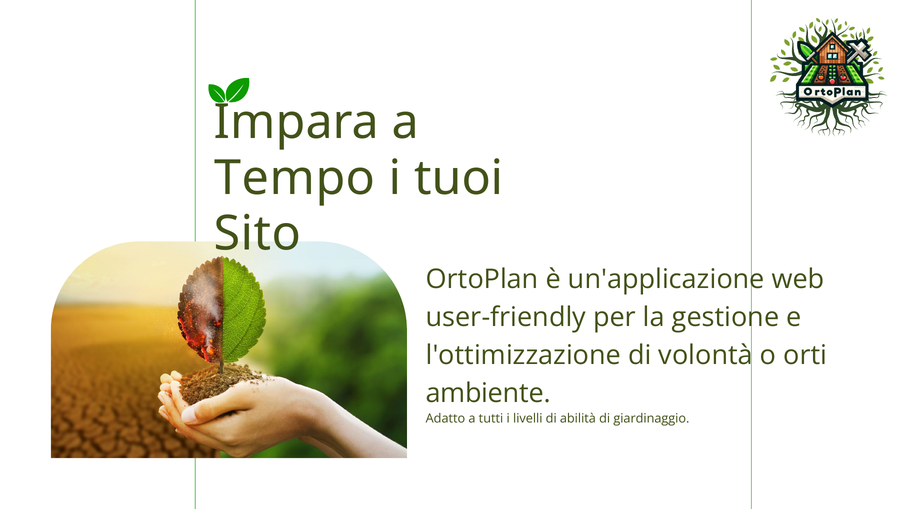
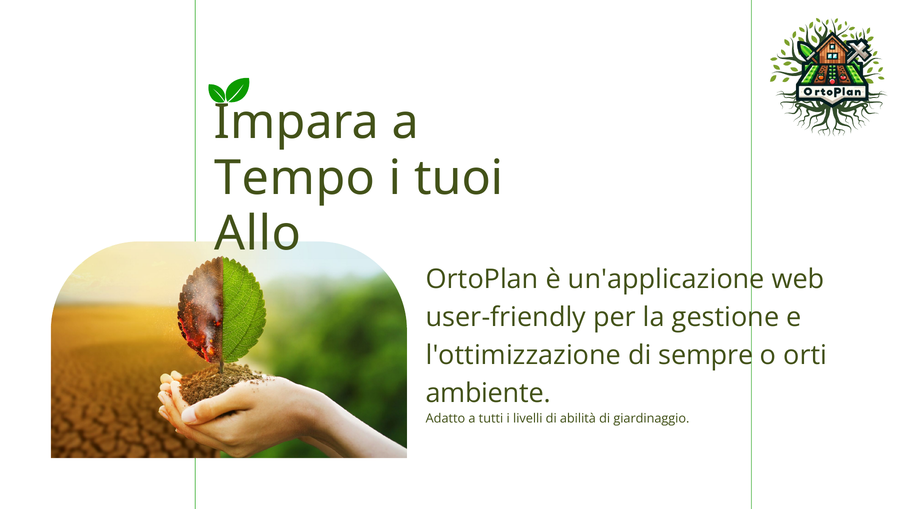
Sito: Sito -> Allo
volontà: volontà -> sempre
